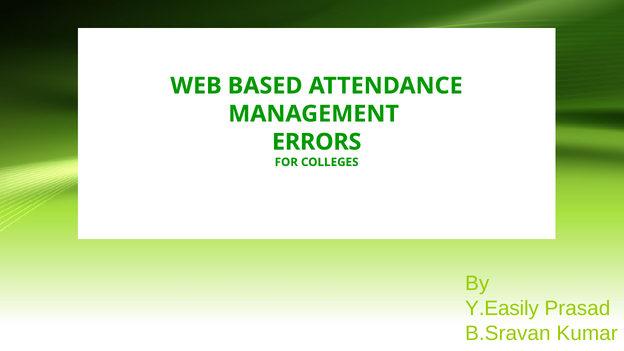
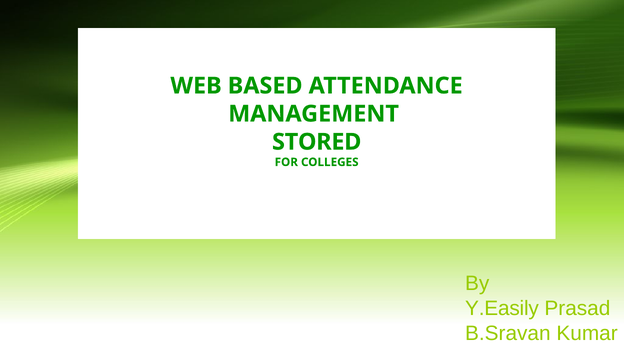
ERRORS: ERRORS -> STORED
